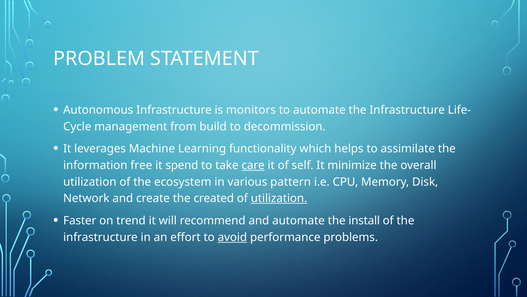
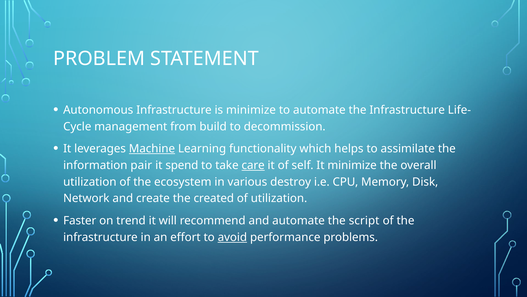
is monitors: monitors -> minimize
Machine underline: none -> present
free: free -> pair
pattern: pattern -> destroy
utilization at (279, 198) underline: present -> none
install: install -> script
